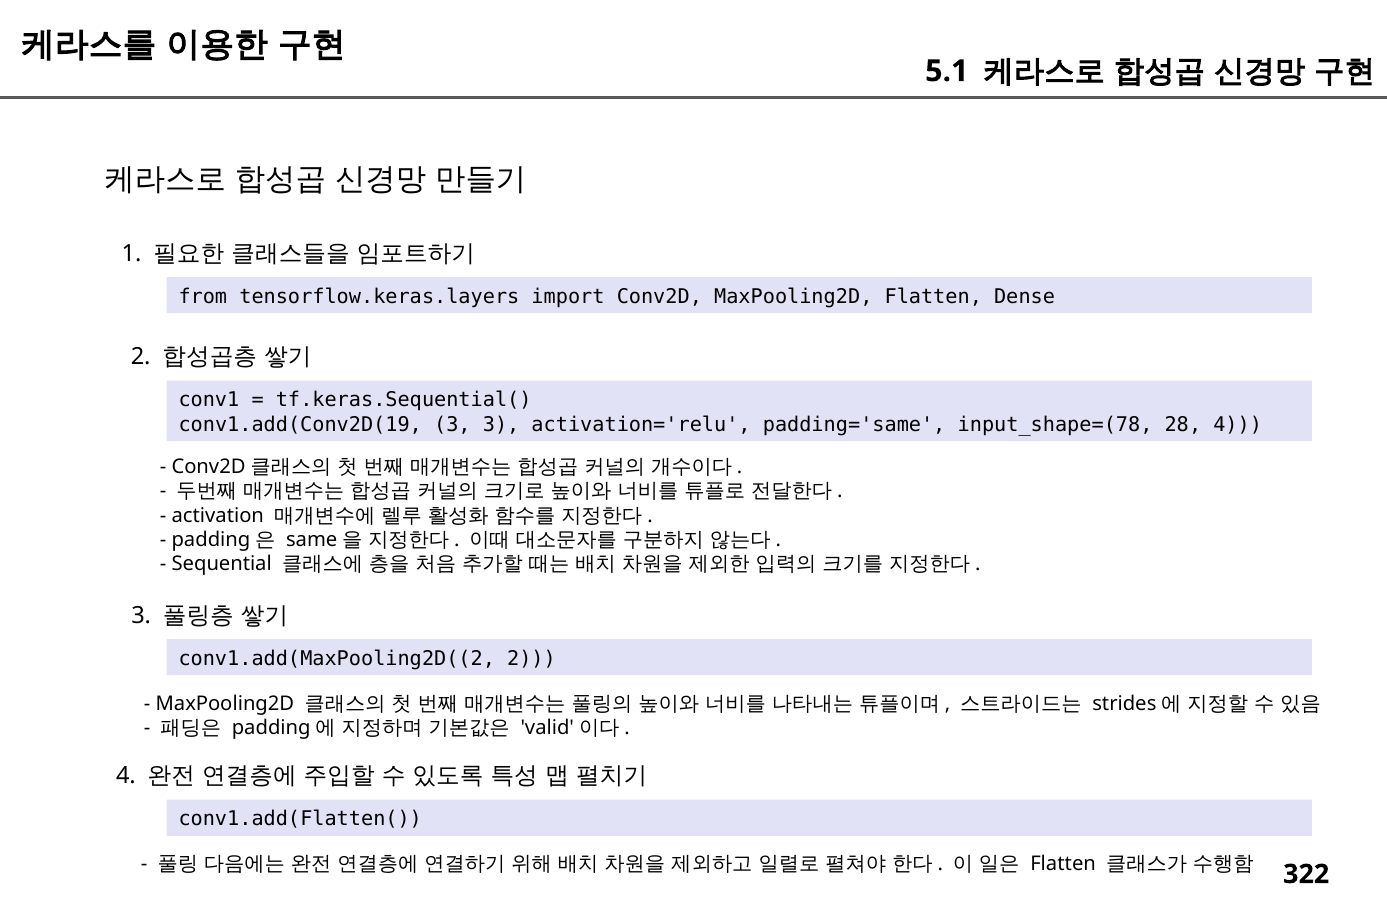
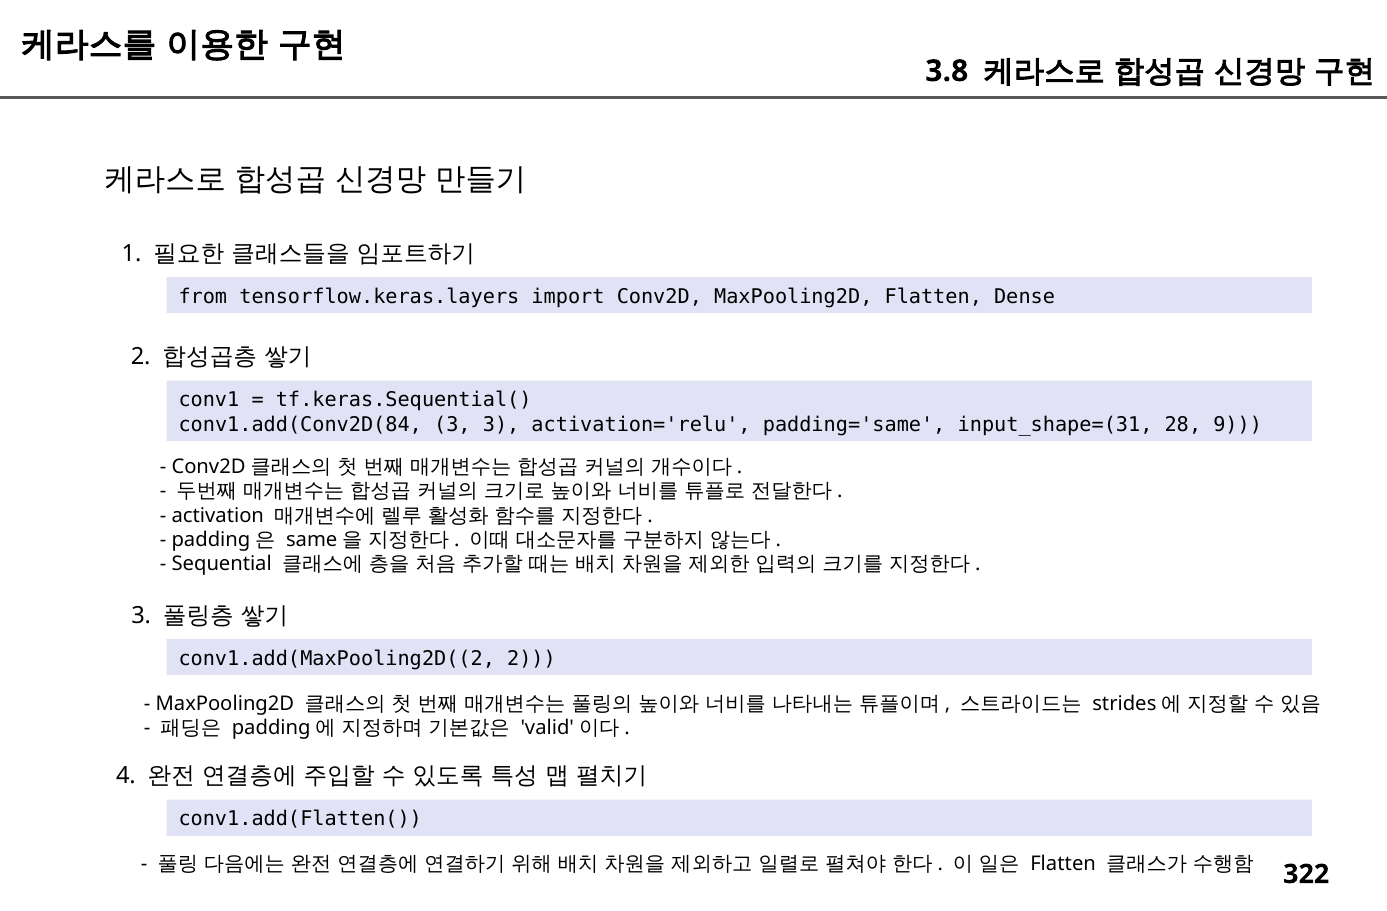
5.1: 5.1 -> 3.8
conv1.add(Conv2D(19: conv1.add(Conv2D(19 -> conv1.add(Conv2D(84
input_shape=(78: input_shape=(78 -> input_shape=(31
28 4: 4 -> 9
